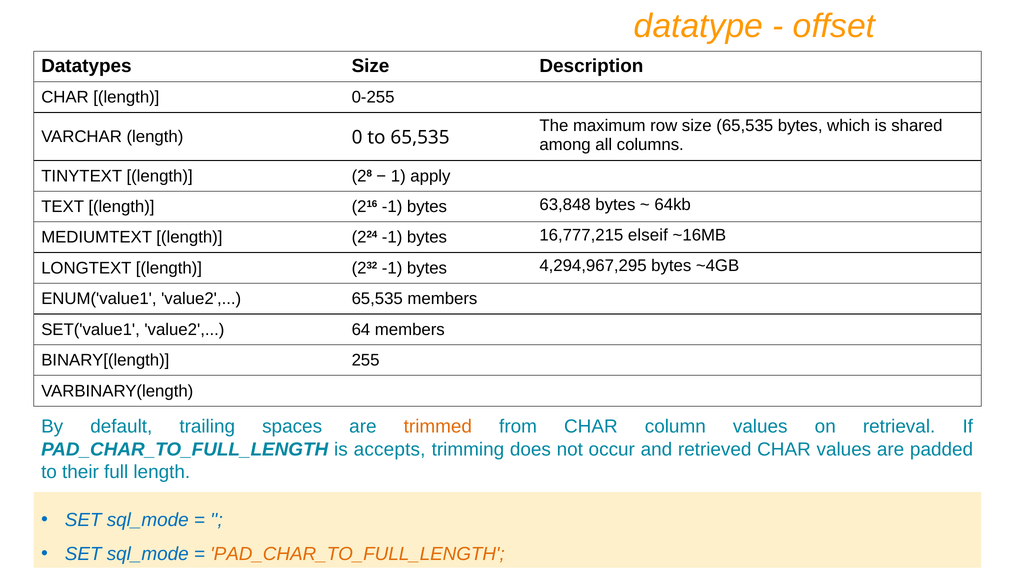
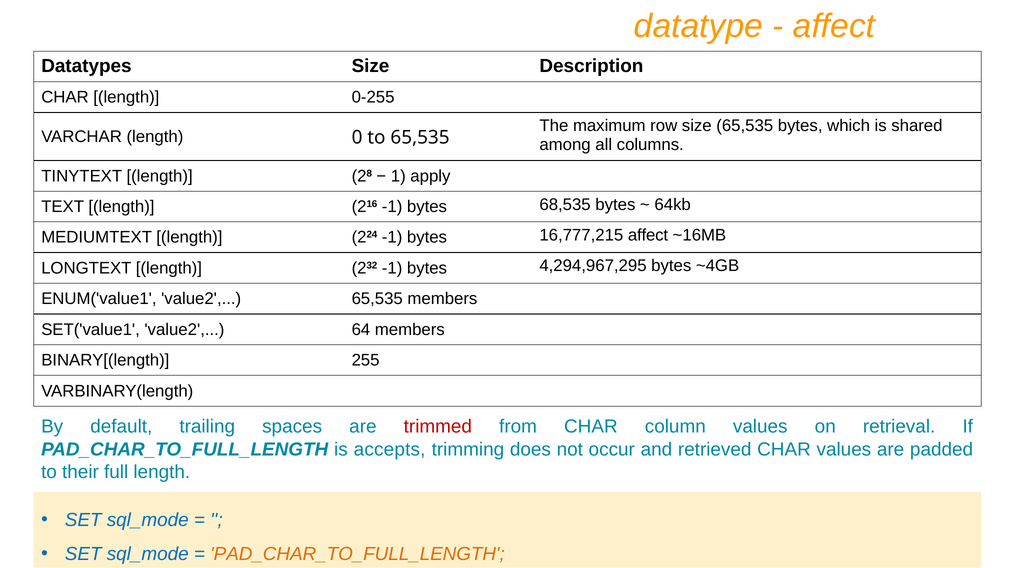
offset at (834, 26): offset -> affect
63,848: 63,848 -> 68,535
16,777,215 elseif: elseif -> affect
trimmed colour: orange -> red
